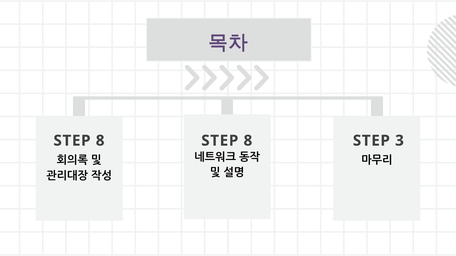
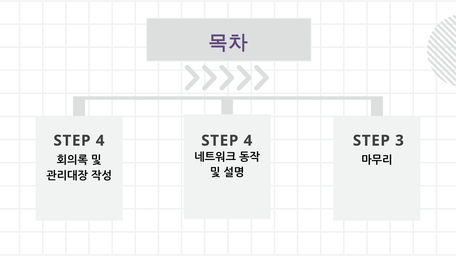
8 at (100, 141): 8 -> 4
8 at (248, 141): 8 -> 4
